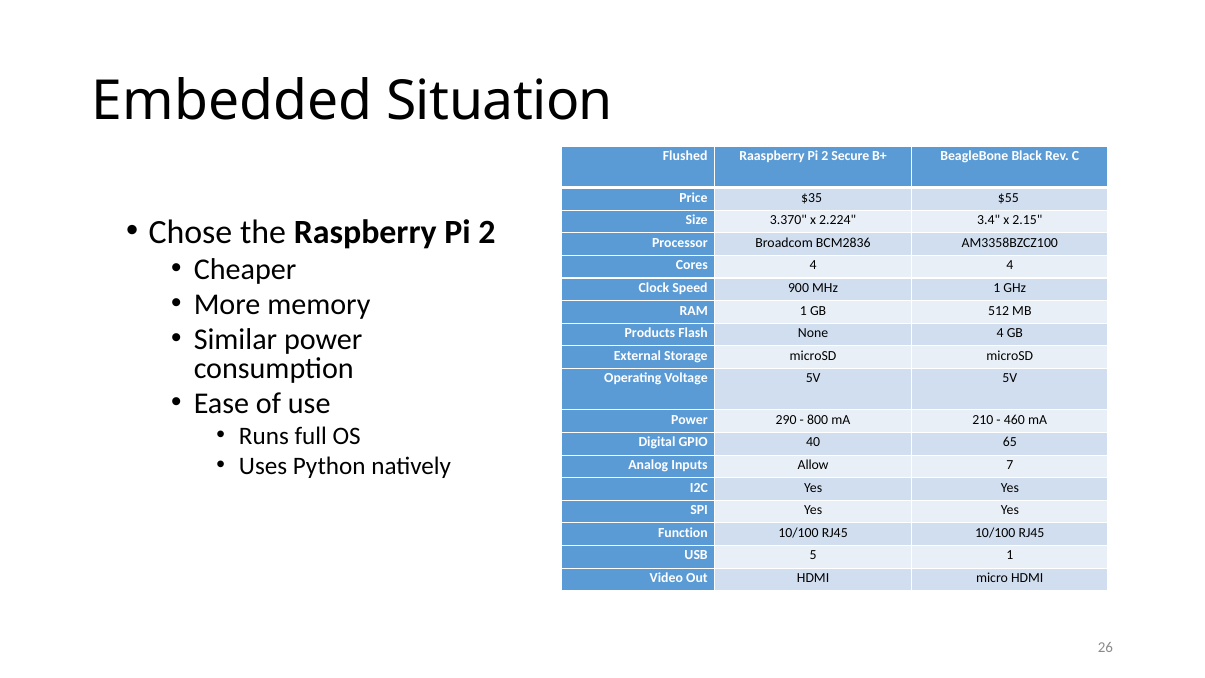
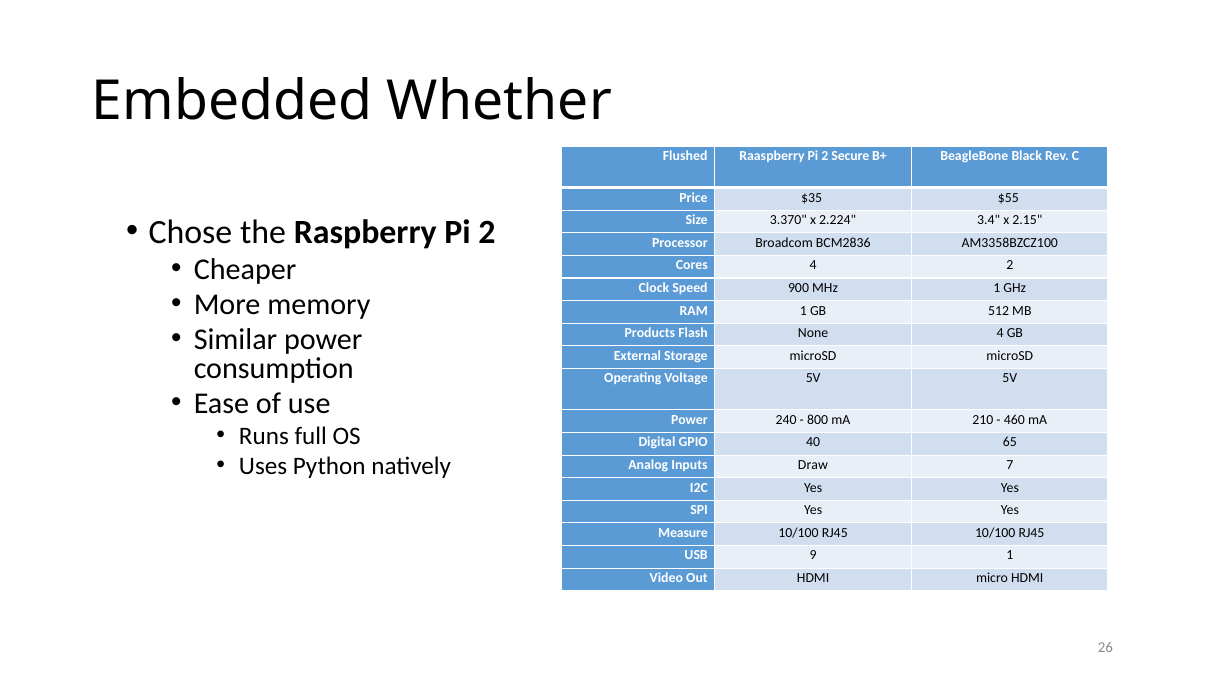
Situation: Situation -> Whether
4 4: 4 -> 2
290: 290 -> 240
Allow: Allow -> Draw
Function: Function -> Measure
5: 5 -> 9
